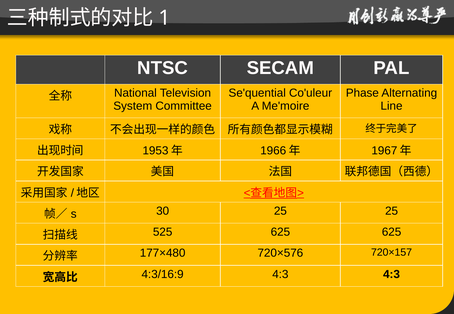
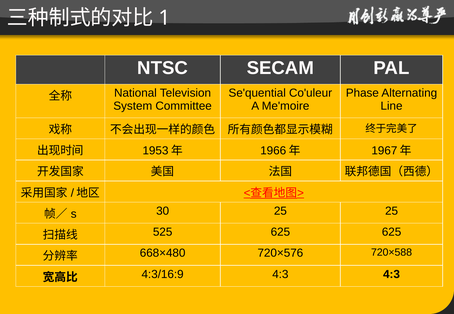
177×480: 177×480 -> 668×480
720×157: 720×157 -> 720×588
